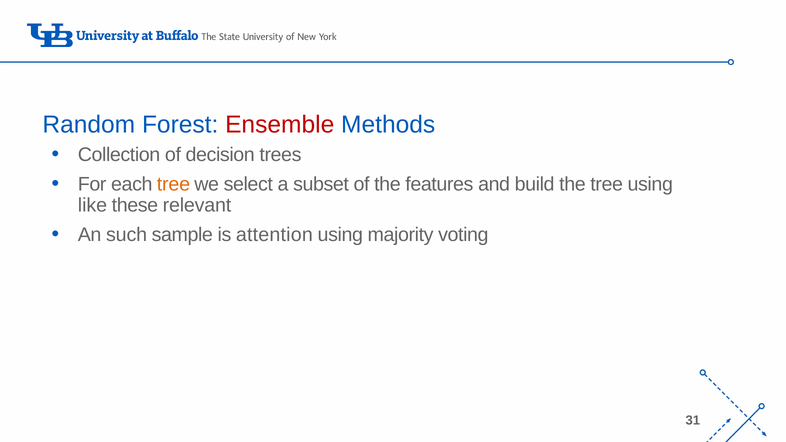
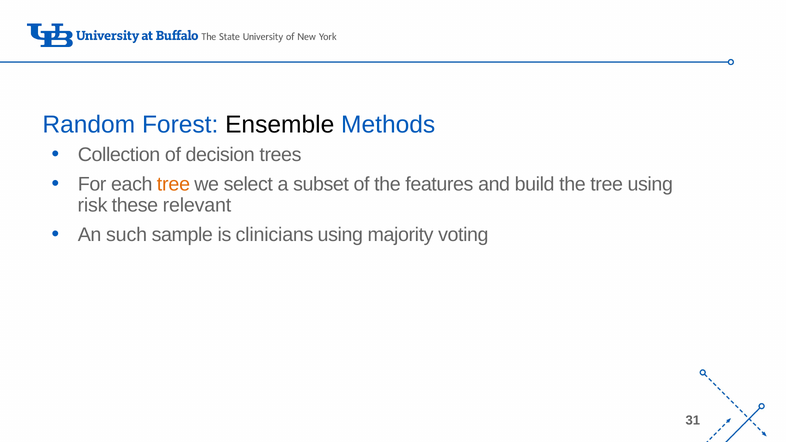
Ensemble colour: red -> black
like: like -> risk
attention: attention -> clinicians
